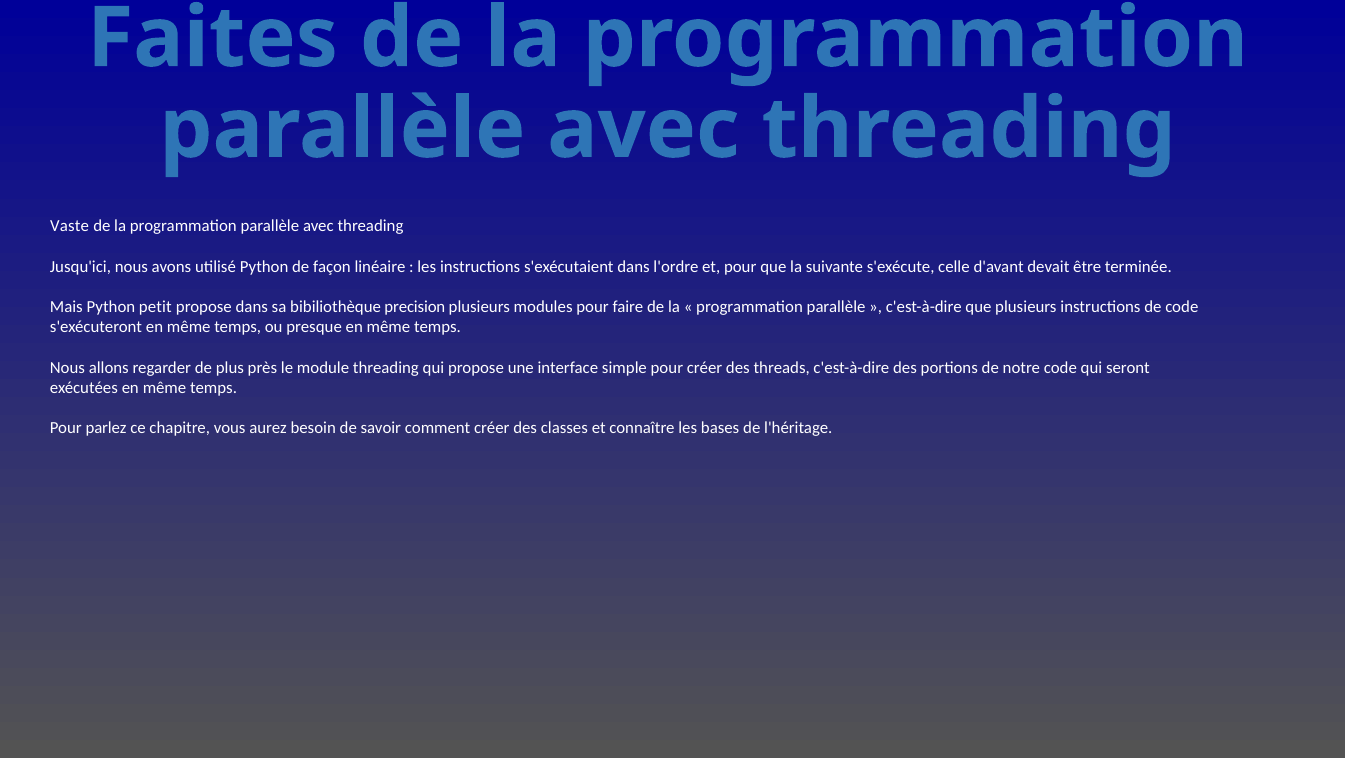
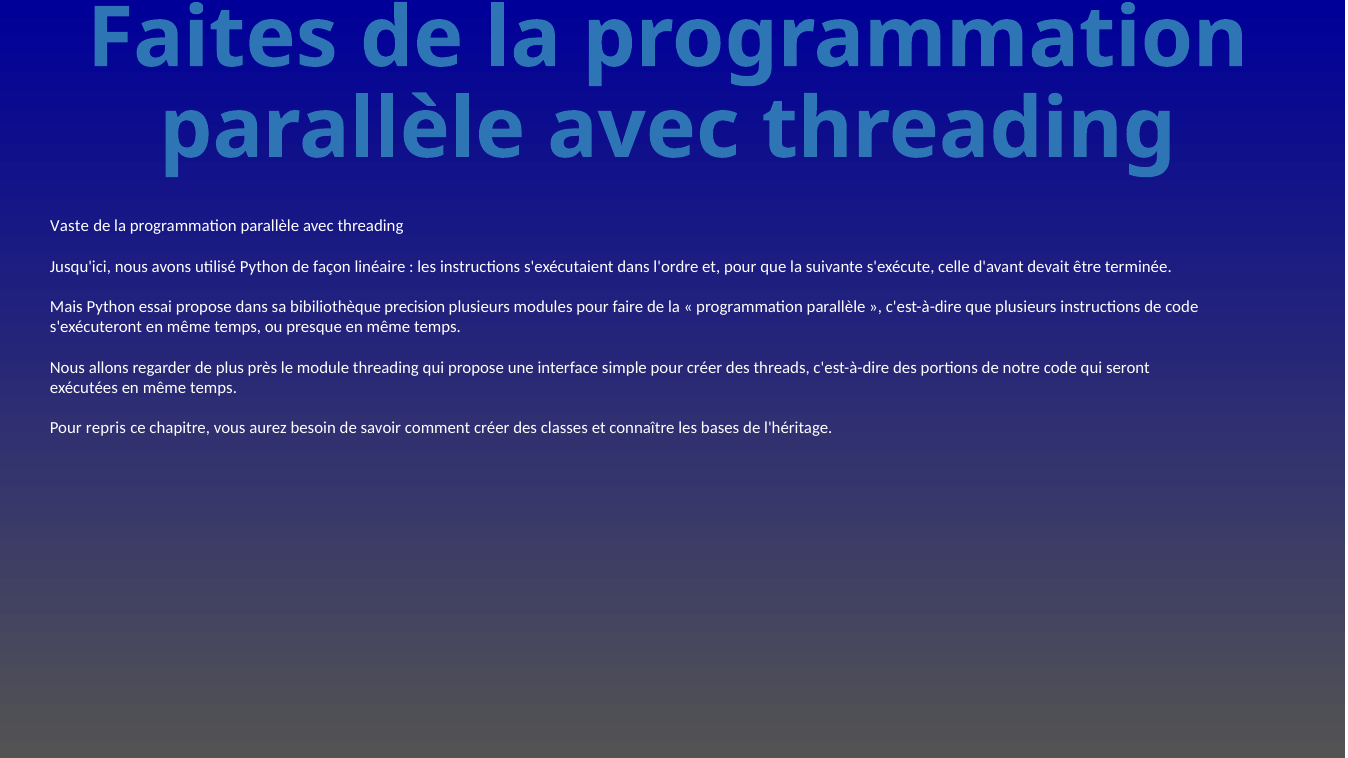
petit: petit -> essai
parlez: parlez -> repris
